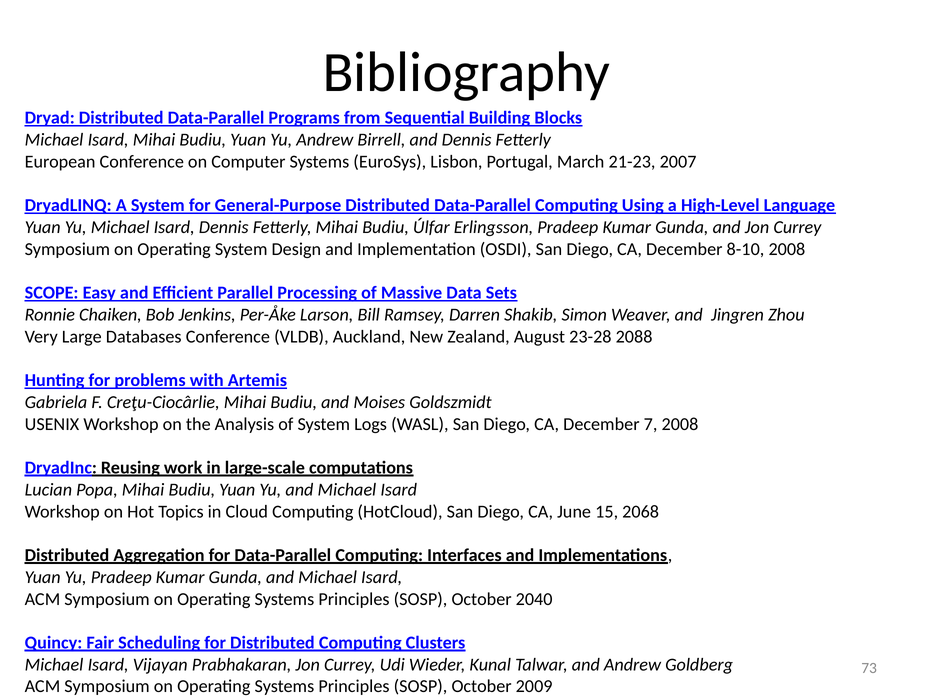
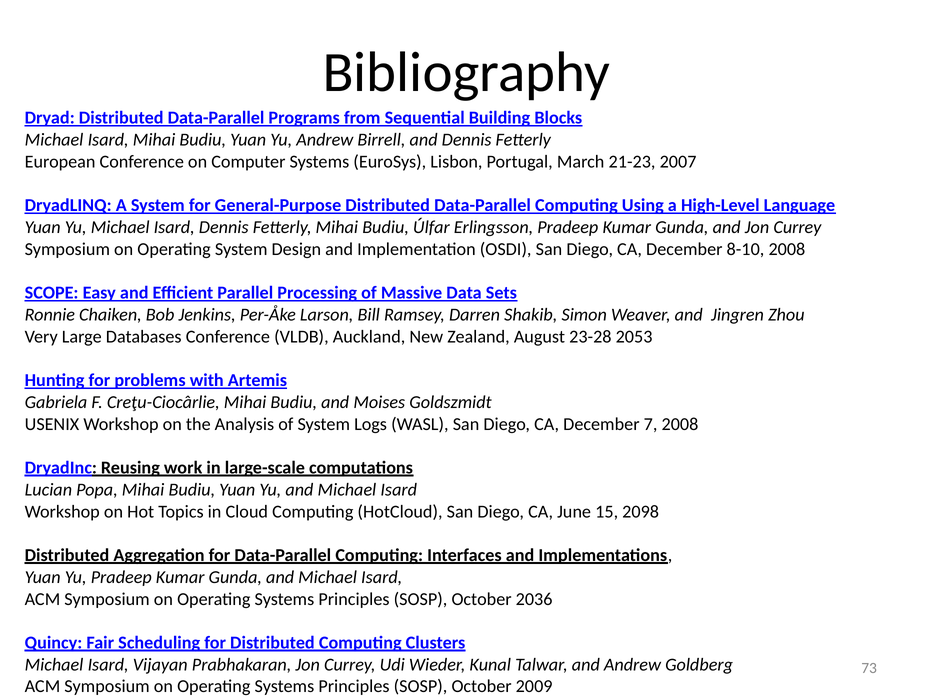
2088: 2088 -> 2053
2068: 2068 -> 2098
2040: 2040 -> 2036
